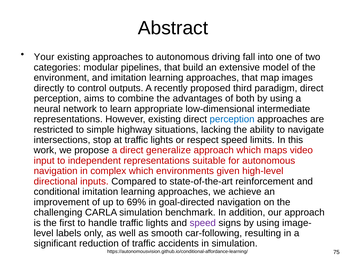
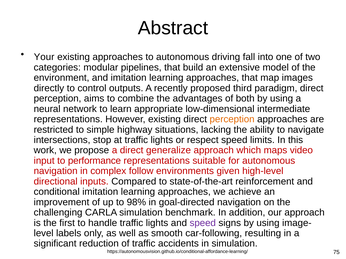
perception at (232, 119) colour: blue -> orange
independent: independent -> performance
complex which: which -> follow
69%: 69% -> 98%
